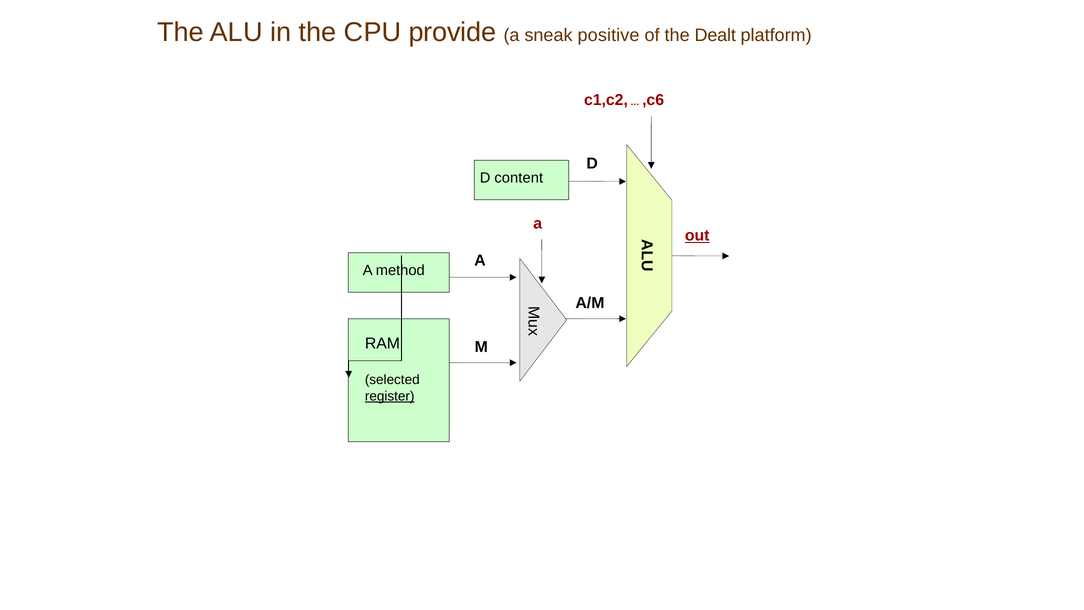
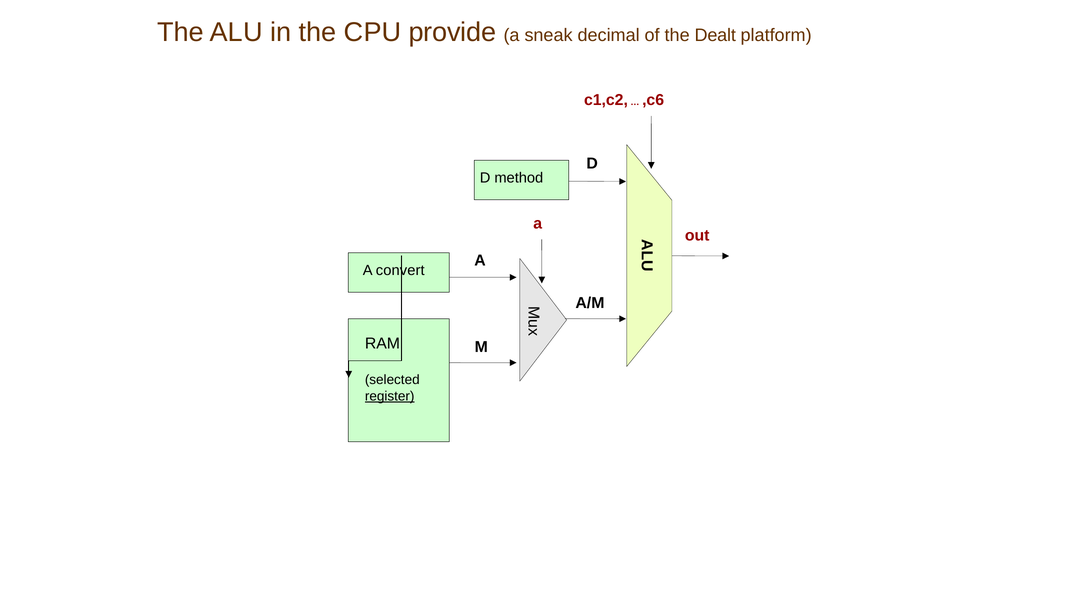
positive: positive -> decimal
content: content -> method
out underline: present -> none
method: method -> convert
